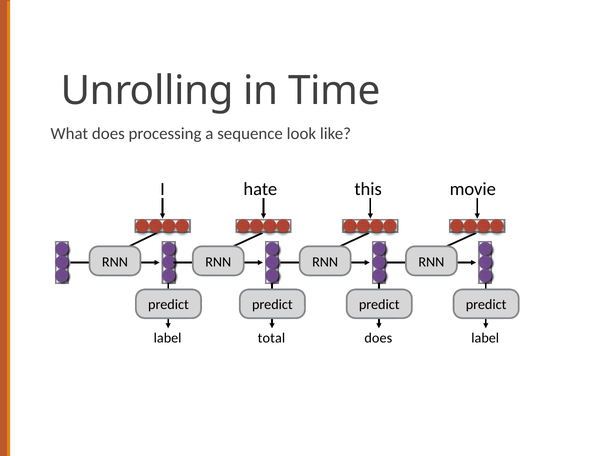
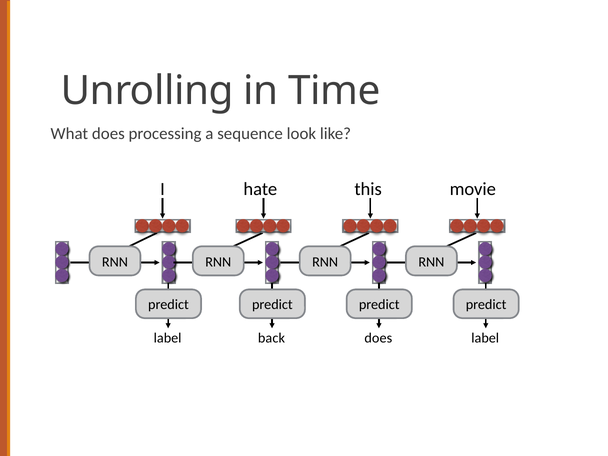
total: total -> back
